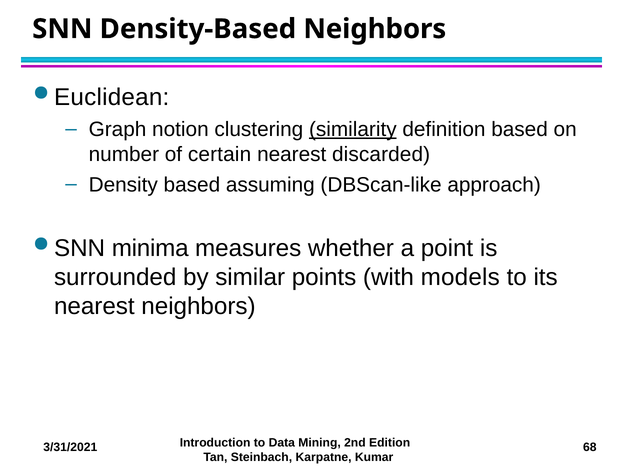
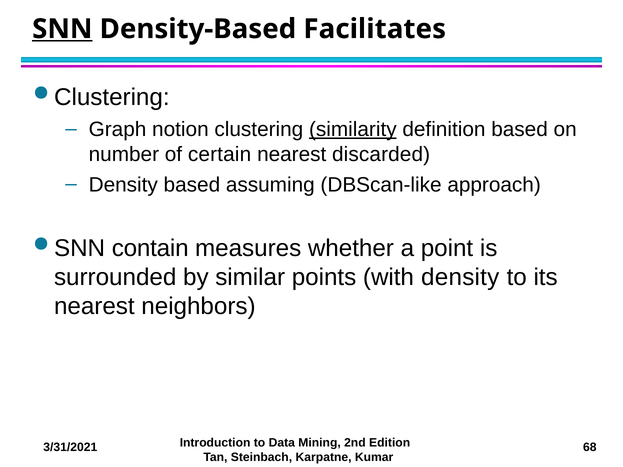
SNN at (62, 29) underline: none -> present
Density-Based Neighbors: Neighbors -> Facilitates
Euclidean at (112, 97): Euclidean -> Clustering
minima: minima -> contain
with models: models -> density
